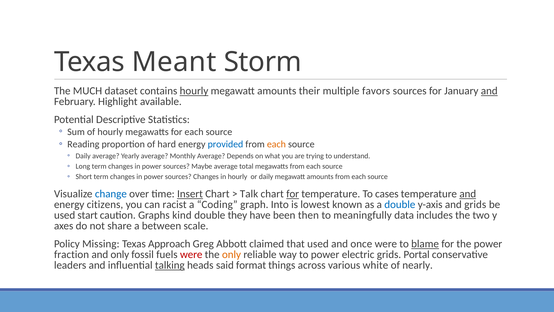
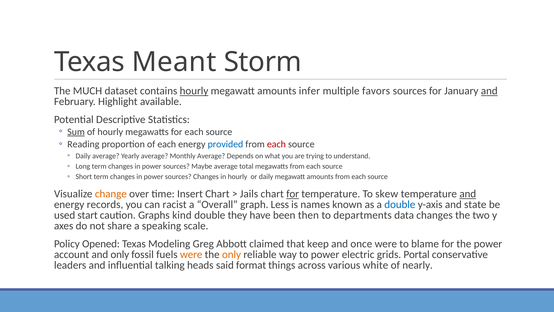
their: their -> infer
Sum underline: none -> present
of hard: hard -> each
each at (276, 144) colour: orange -> red
change colour: blue -> orange
Insert underline: present -> none
Talk: Talk -> Jails
cases: cases -> skew
citizens: citizens -> records
Coding: Coding -> Overall
Into: Into -> Less
lowest: lowest -> names
and grids: grids -> state
meaningfully: meaningfully -> departments
data includes: includes -> changes
between: between -> speaking
Missing: Missing -> Opened
Approach: Approach -> Modeling
that used: used -> keep
blame underline: present -> none
fraction: fraction -> account
were at (191, 254) colour: red -> orange
talking underline: present -> none
